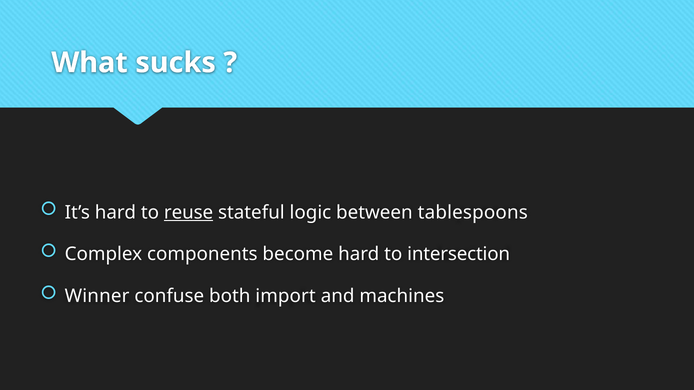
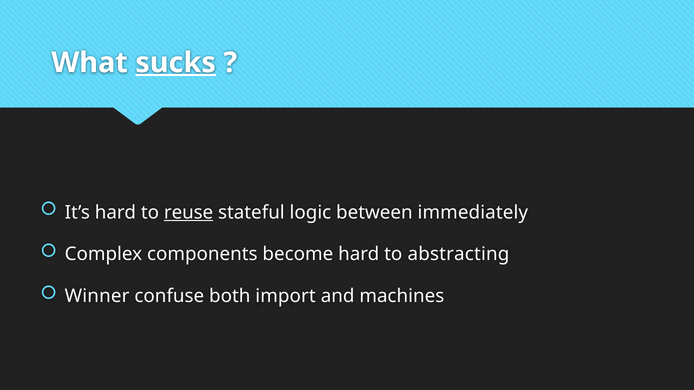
sucks underline: none -> present
tablespoons: tablespoons -> immediately
intersection: intersection -> abstracting
